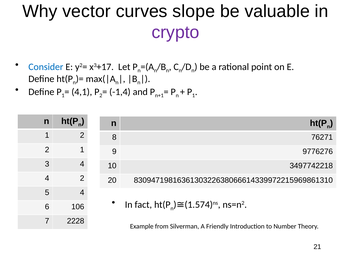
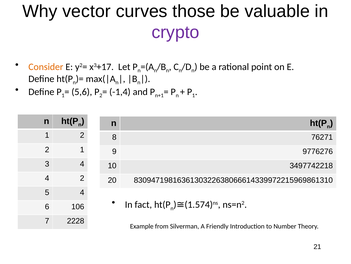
slope: slope -> those
Consider colour: blue -> orange
4,1: 4,1 -> 5,6
